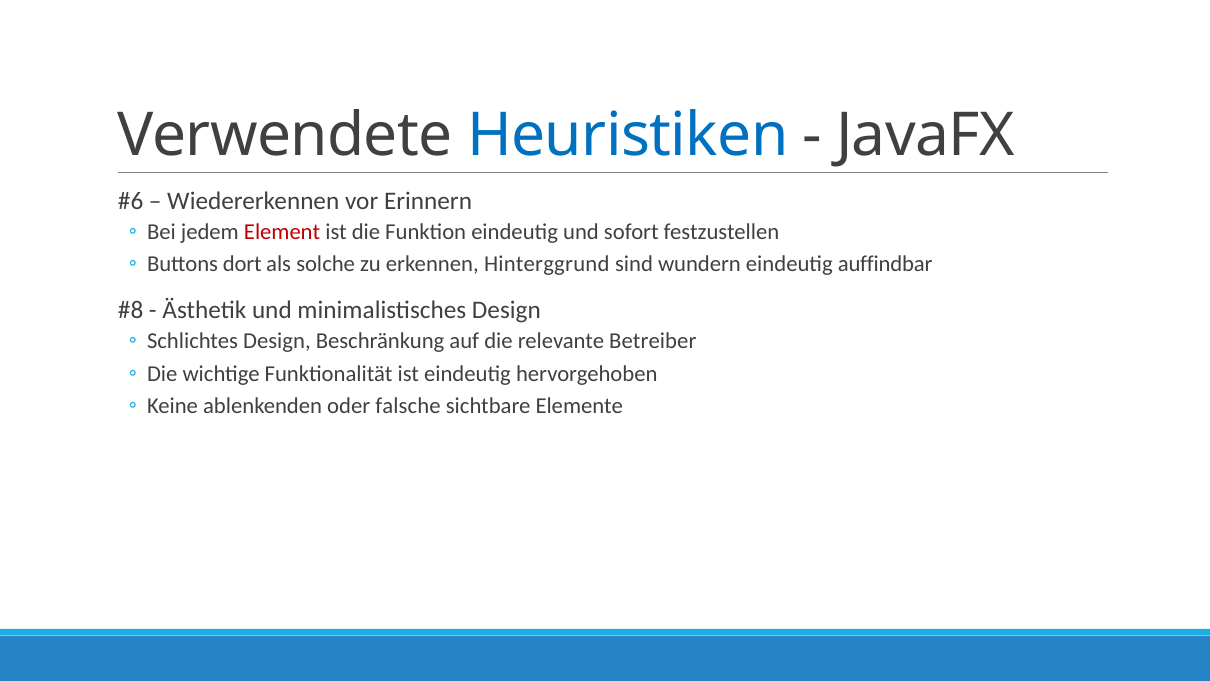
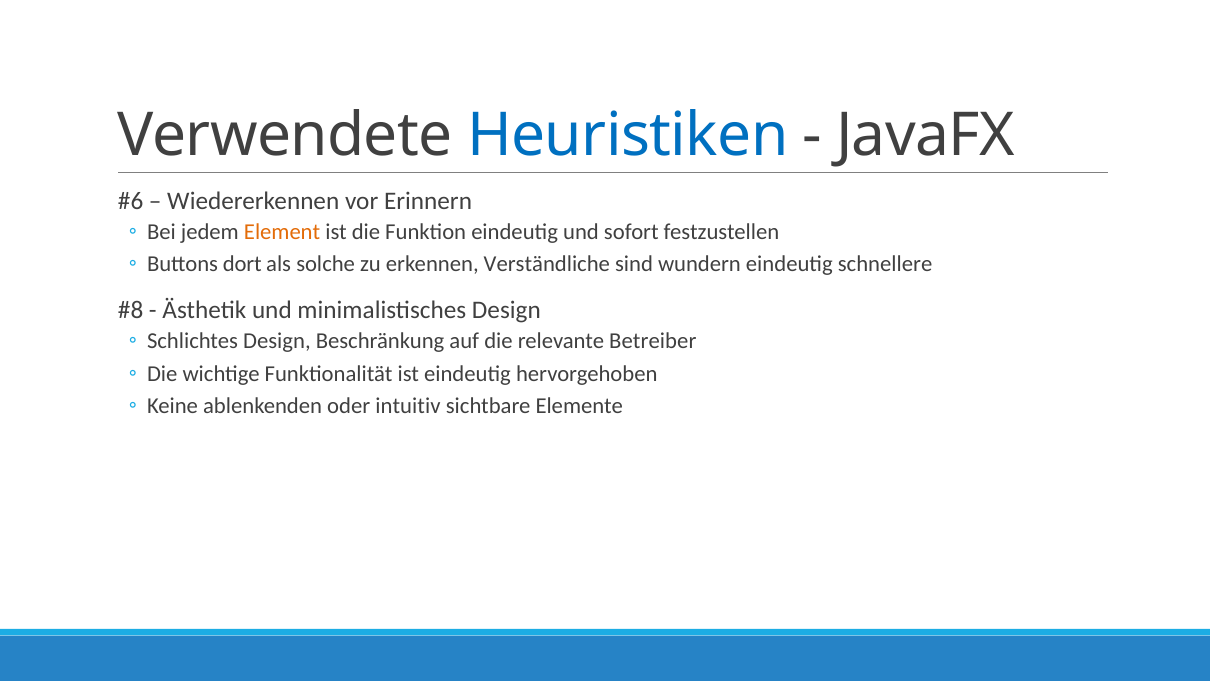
Element colour: red -> orange
Hinterggrund: Hinterggrund -> Verständliche
auffindbar: auffindbar -> schnellere
falsche: falsche -> intuitiv
